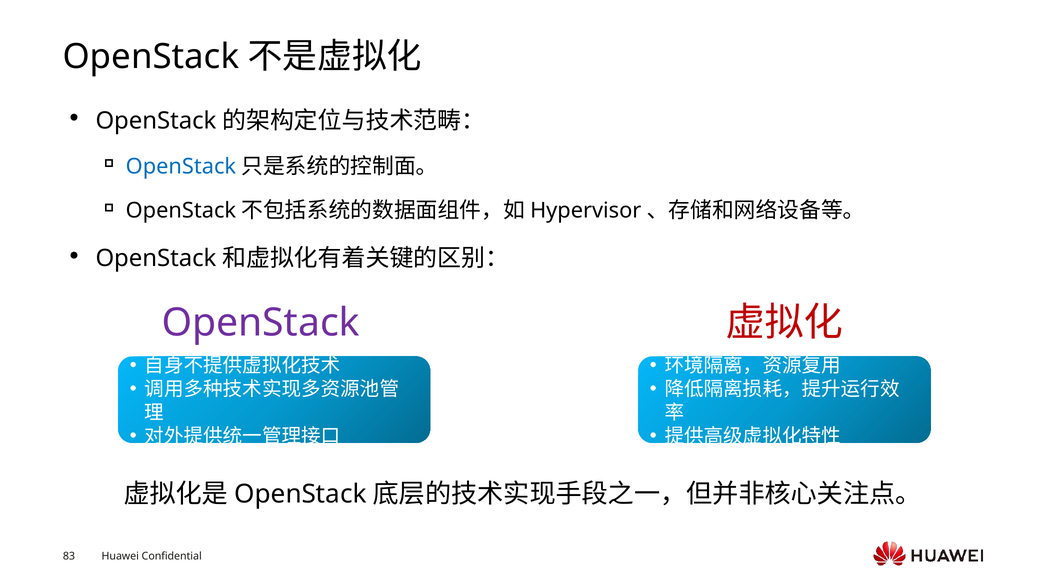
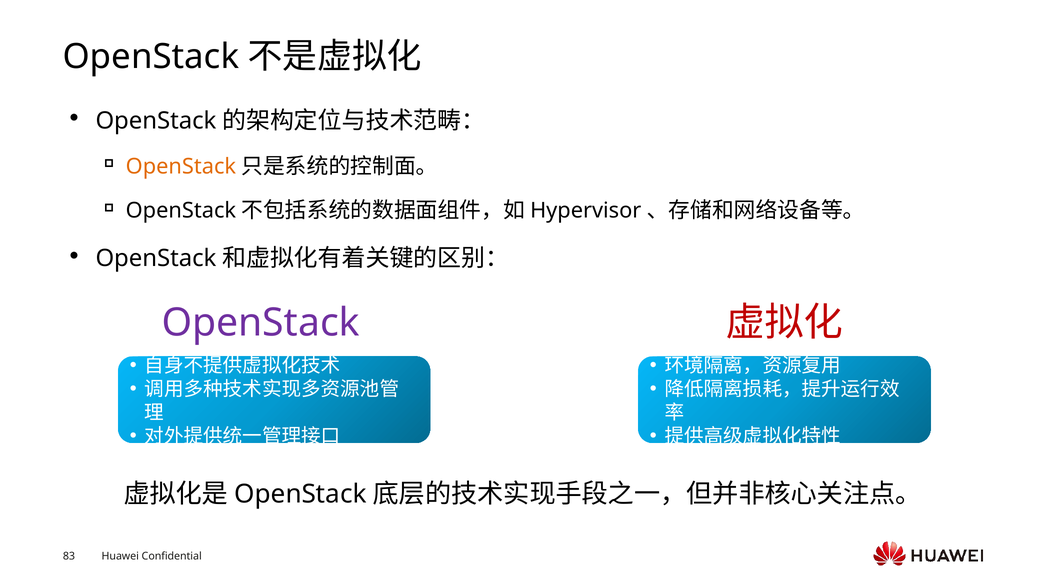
OpenStack at (181, 166) colour: blue -> orange
